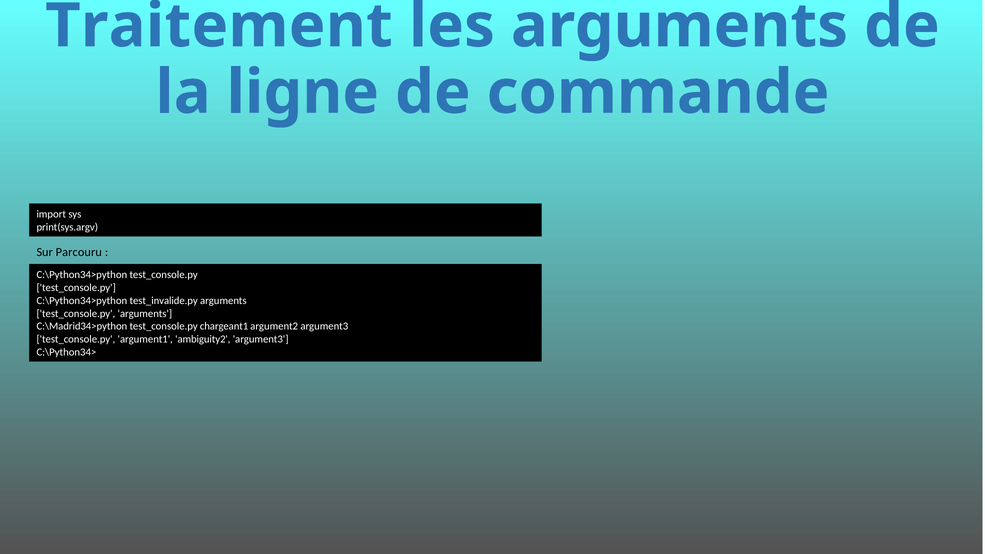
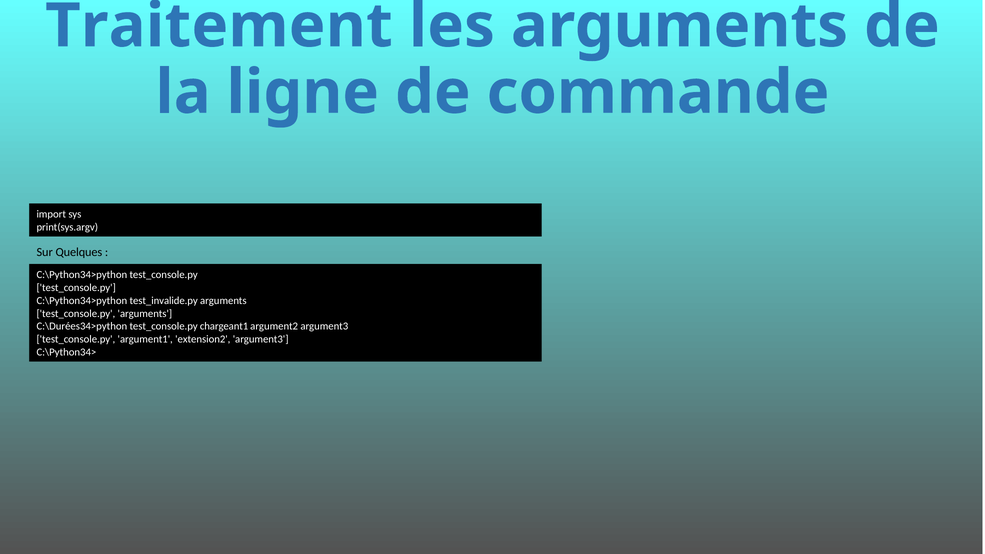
Parcouru: Parcouru -> Quelques
C:\Madrid34>python: C:\Madrid34>python -> C:\Durées34>python
ambiguity2: ambiguity2 -> extension2
